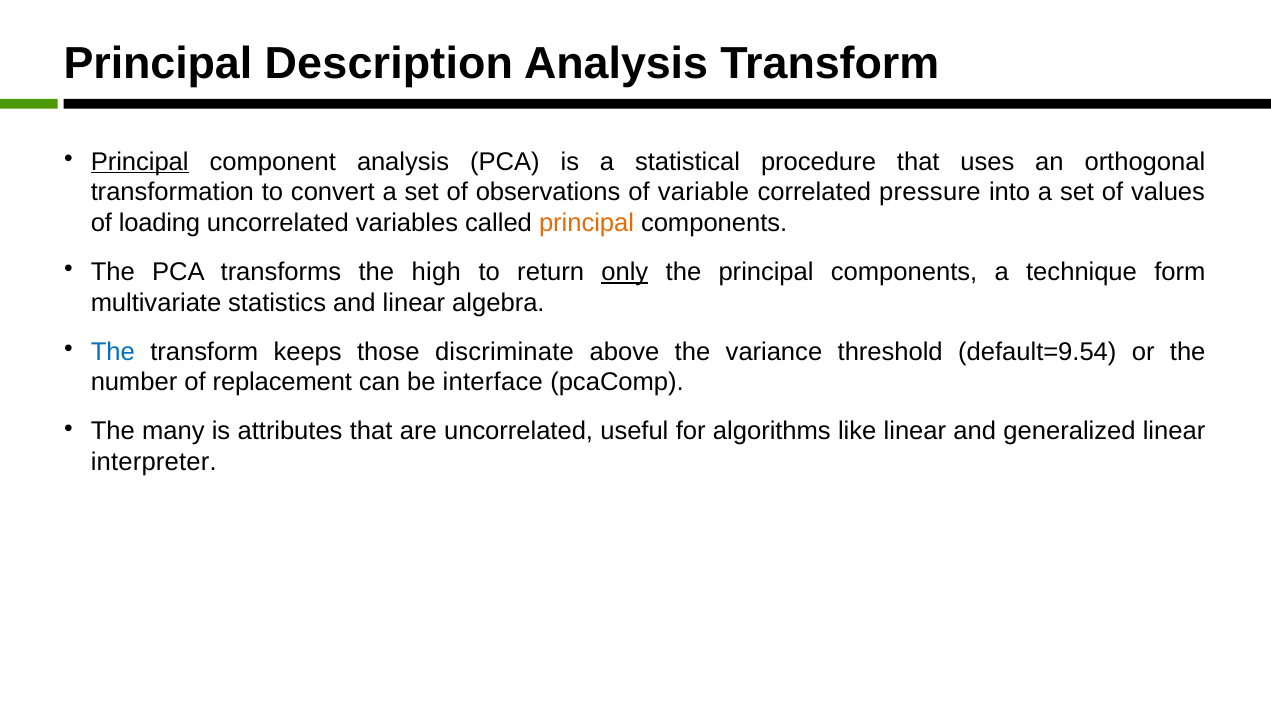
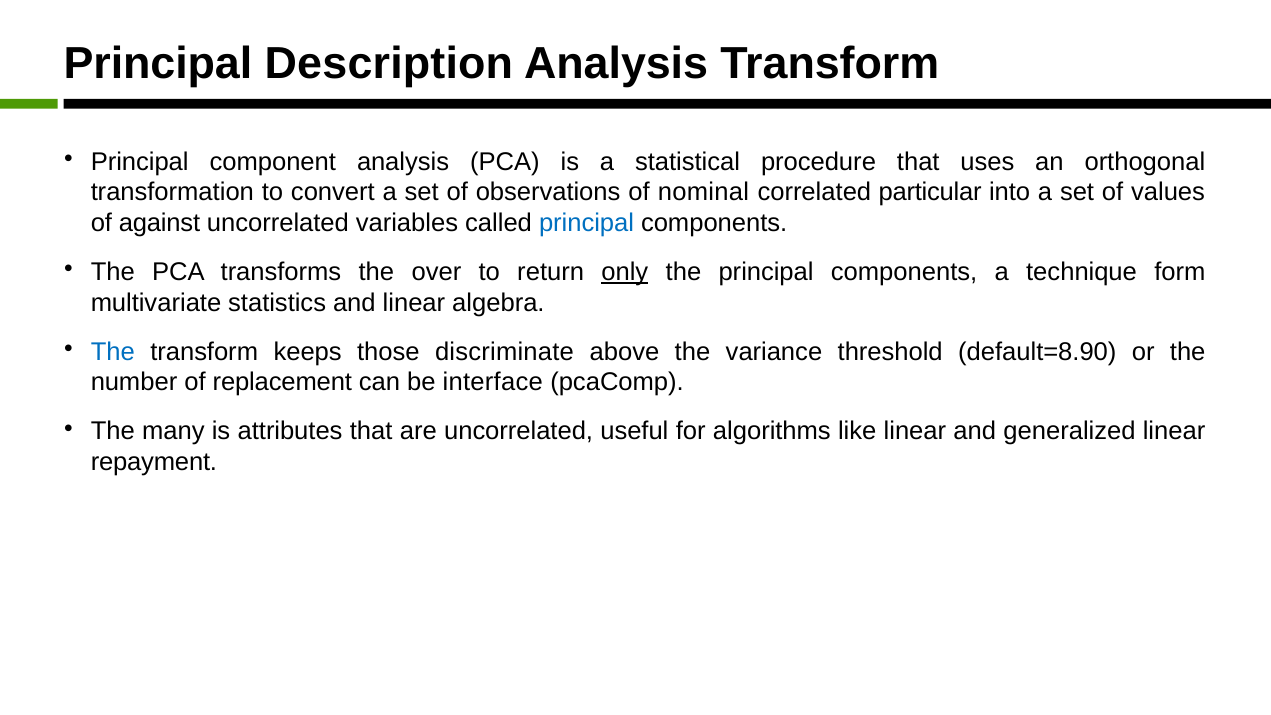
Principal at (140, 162) underline: present -> none
variable: variable -> nominal
pressure: pressure -> particular
loading: loading -> against
principal at (587, 223) colour: orange -> blue
high: high -> over
default=9.54: default=9.54 -> default=8.90
interpreter: interpreter -> repayment
